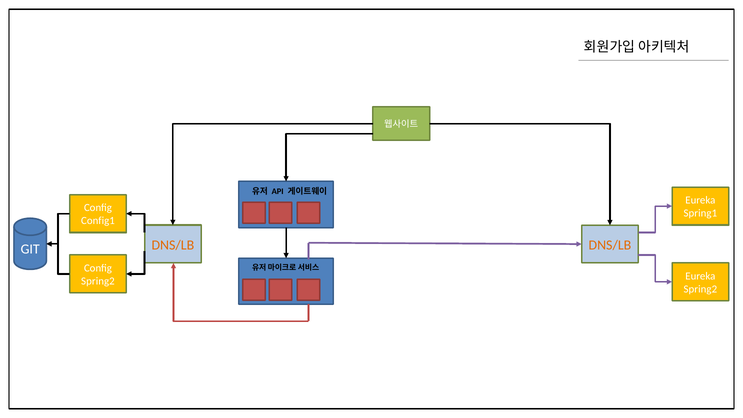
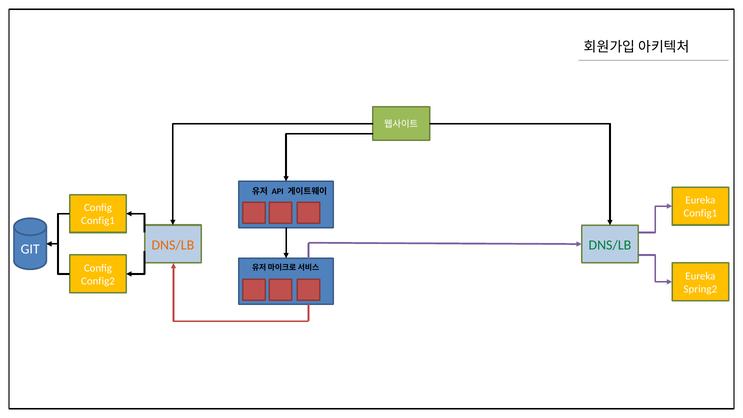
Spring1 at (700, 213): Spring1 -> Config1
DNS/LB at (610, 245) colour: orange -> green
Spring2 at (98, 281): Spring2 -> Config2
